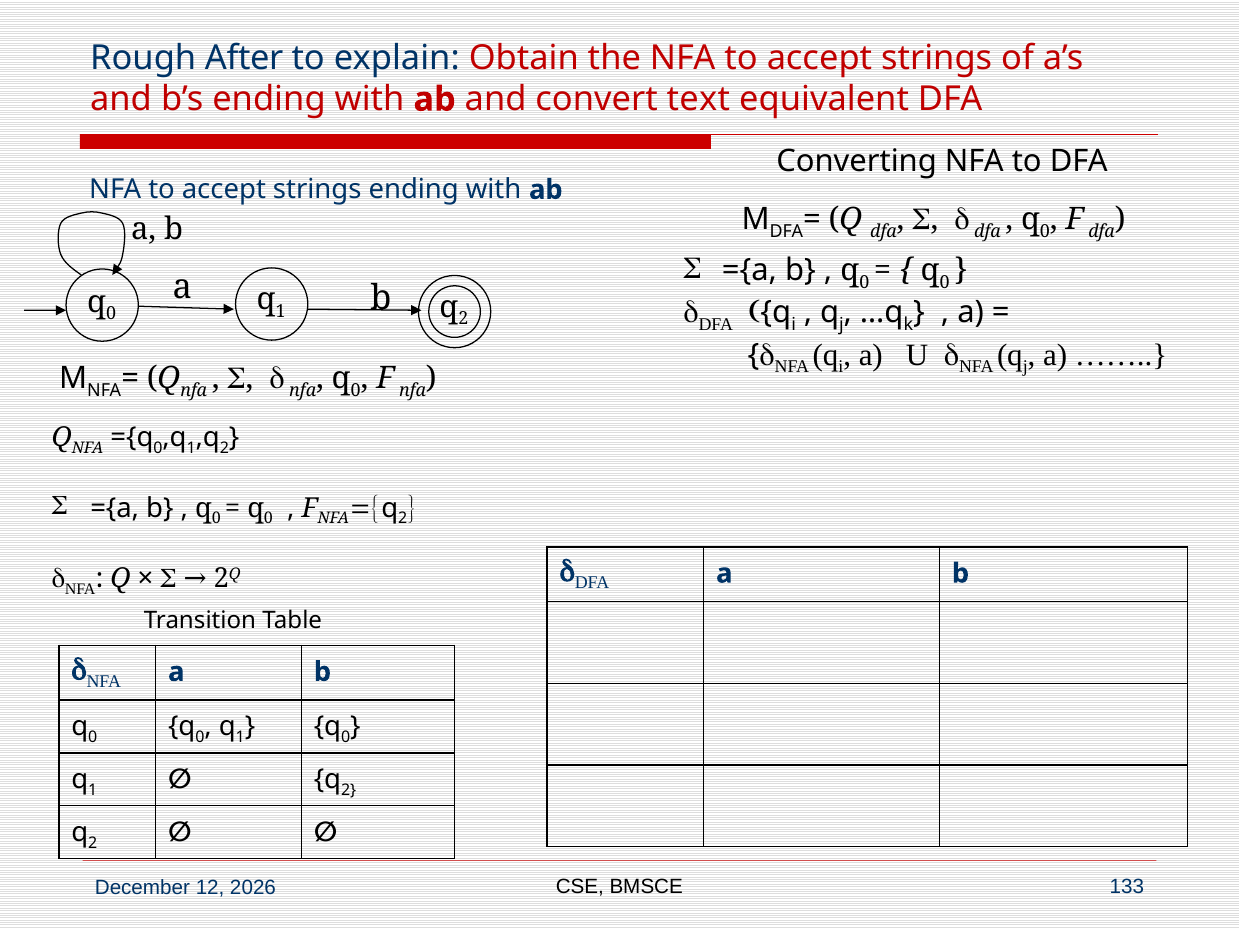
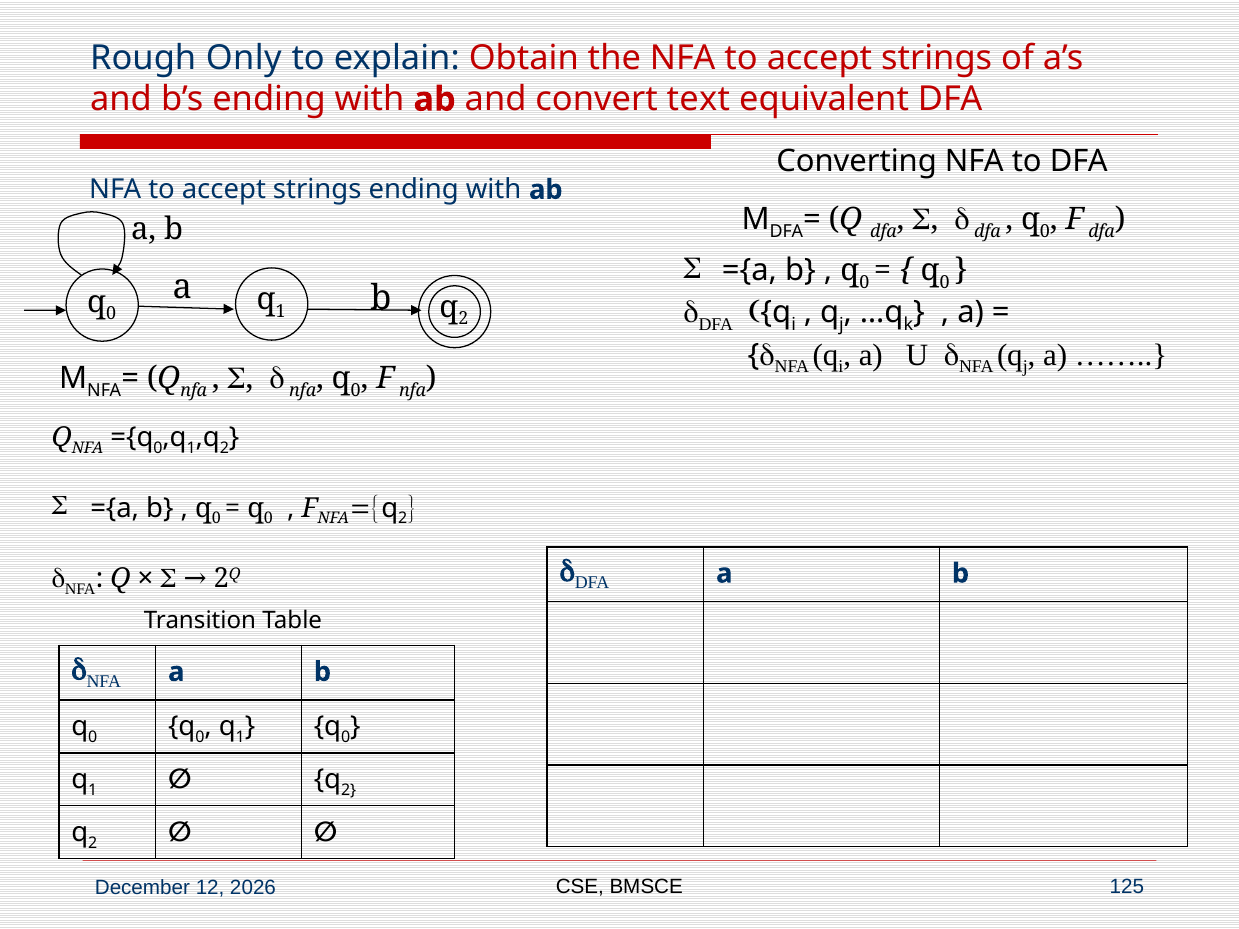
After: After -> Only
133: 133 -> 125
